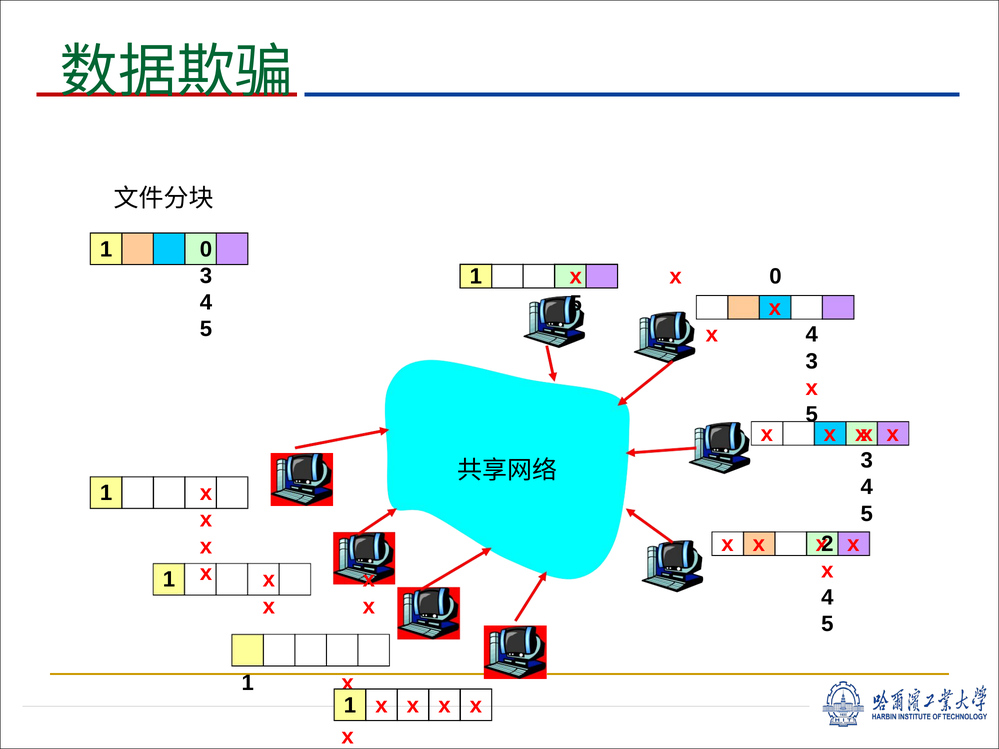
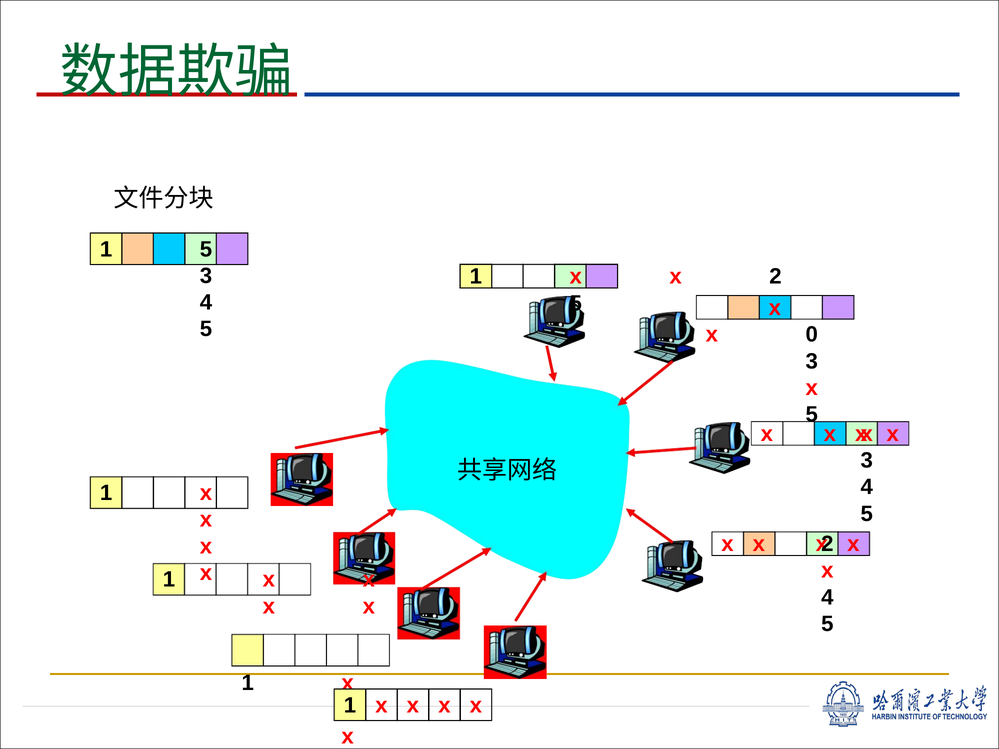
1 0: 0 -> 5
0 at (776, 277): 0 -> 2
4 at (812, 335): 4 -> 0
